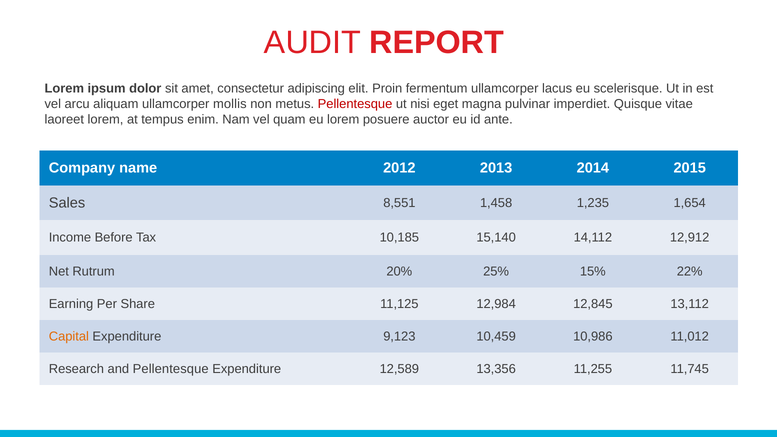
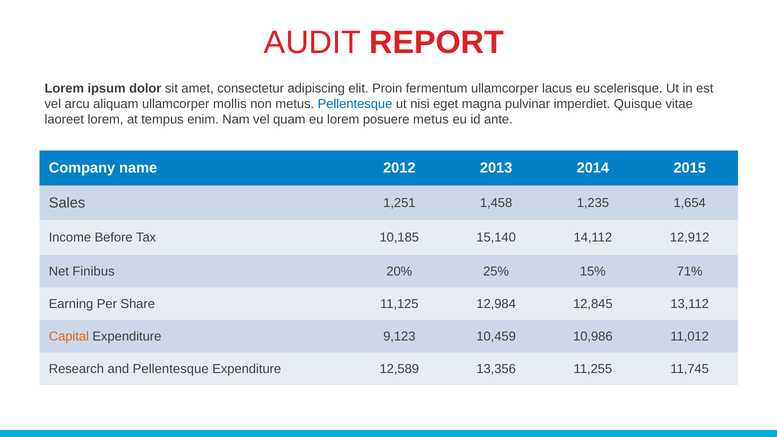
Pellentesque at (355, 104) colour: red -> blue
posuere auctor: auctor -> metus
8,551: 8,551 -> 1,251
Rutrum: Rutrum -> Finibus
22%: 22% -> 71%
